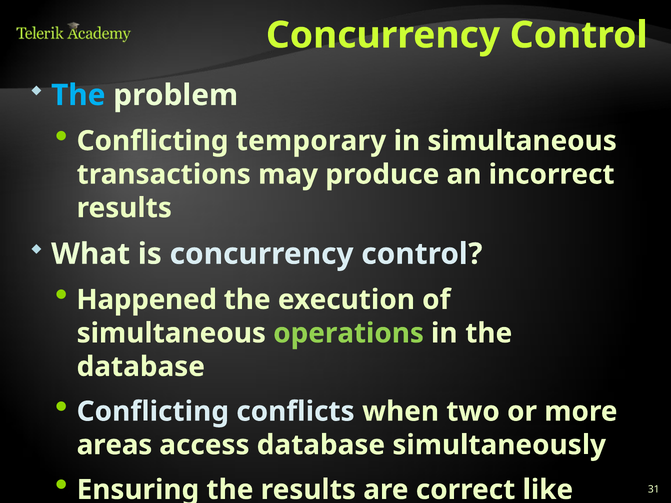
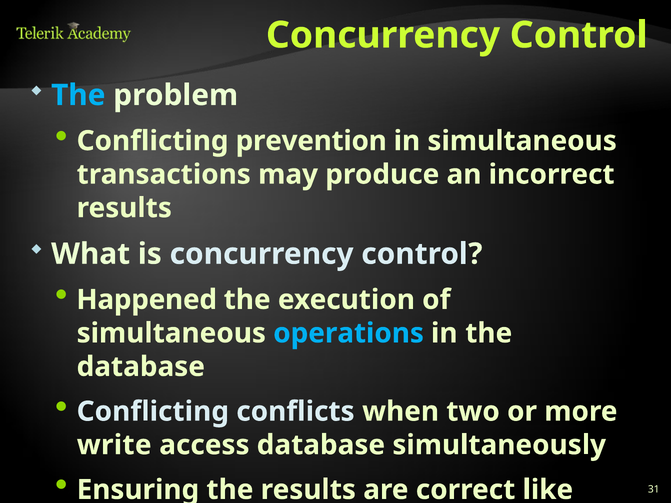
temporary: temporary -> prevention
operations at (349, 333) colour: light green -> light blue
areas: areas -> write
